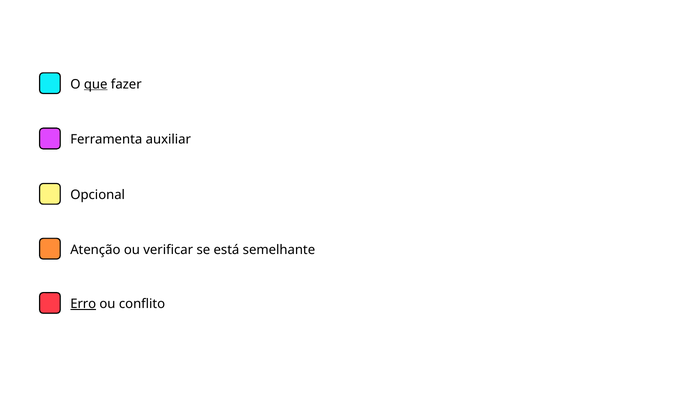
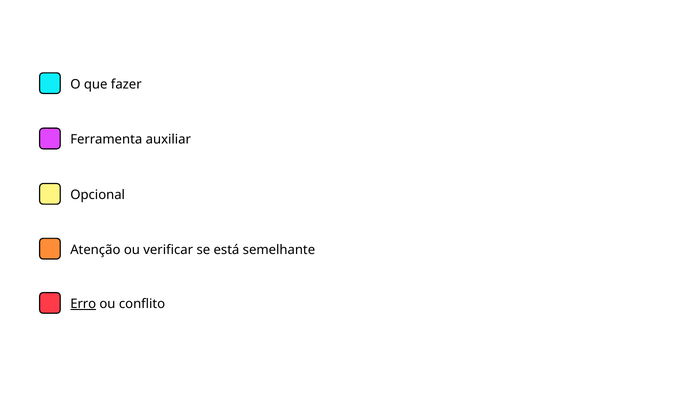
que underline: present -> none
